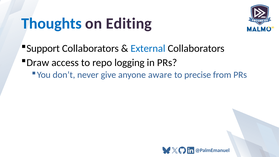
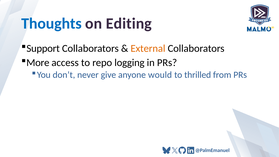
External colour: blue -> orange
Draw: Draw -> More
aware: aware -> would
precise: precise -> thrilled
